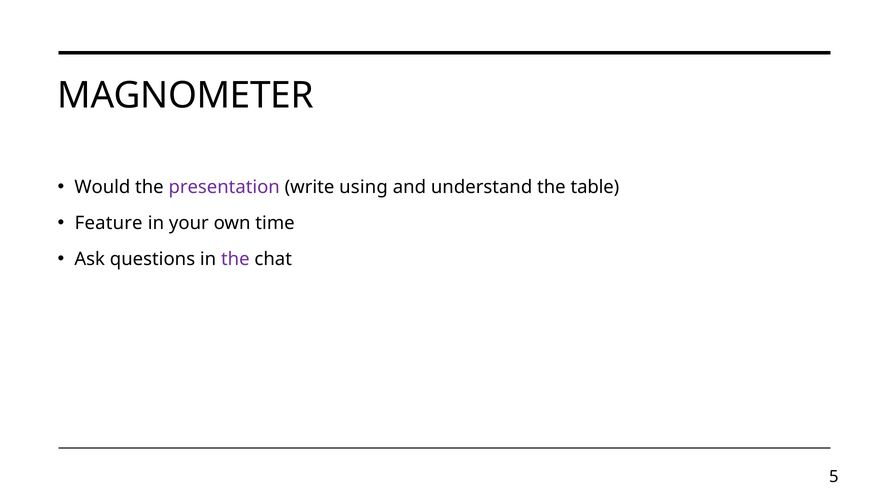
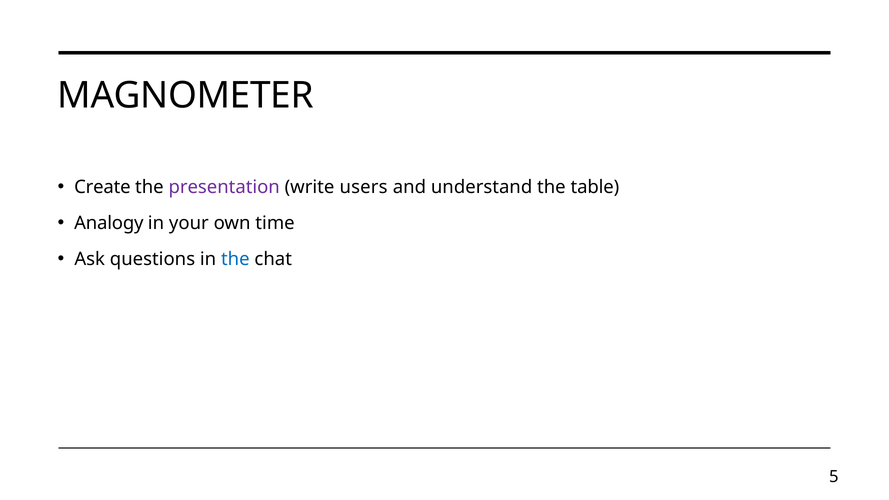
Would: Would -> Create
using: using -> users
Feature: Feature -> Analogy
the at (235, 259) colour: purple -> blue
